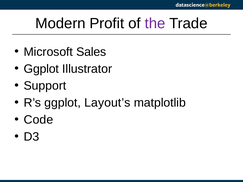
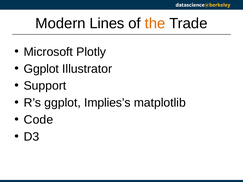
Profit: Profit -> Lines
the colour: purple -> orange
Sales: Sales -> Plotly
Layout’s: Layout’s -> Implies’s
